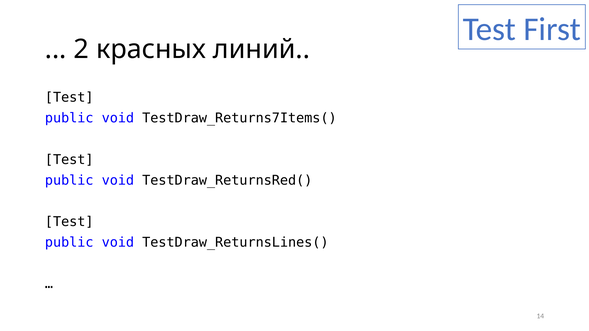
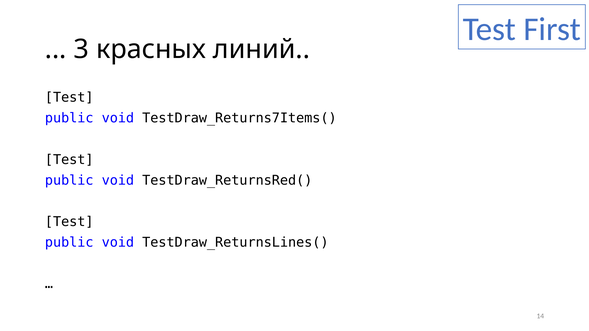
2: 2 -> 3
